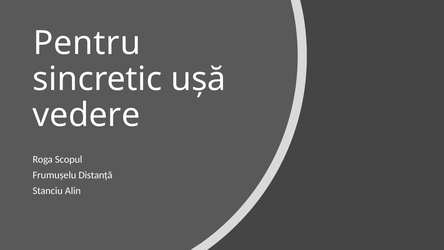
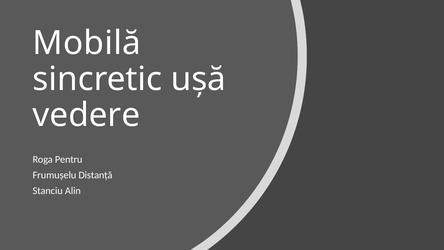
Pentru: Pentru -> Mobilă
Scopul: Scopul -> Pentru
